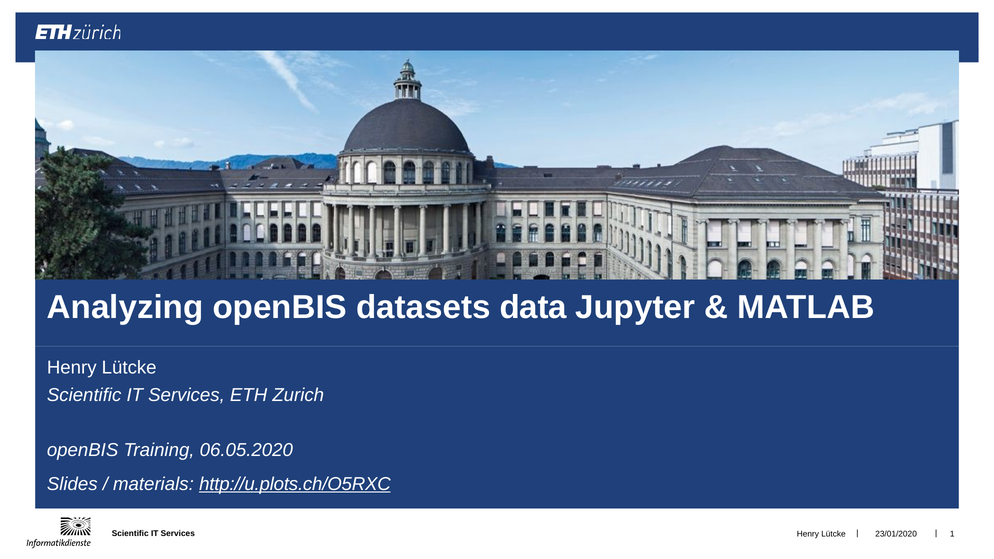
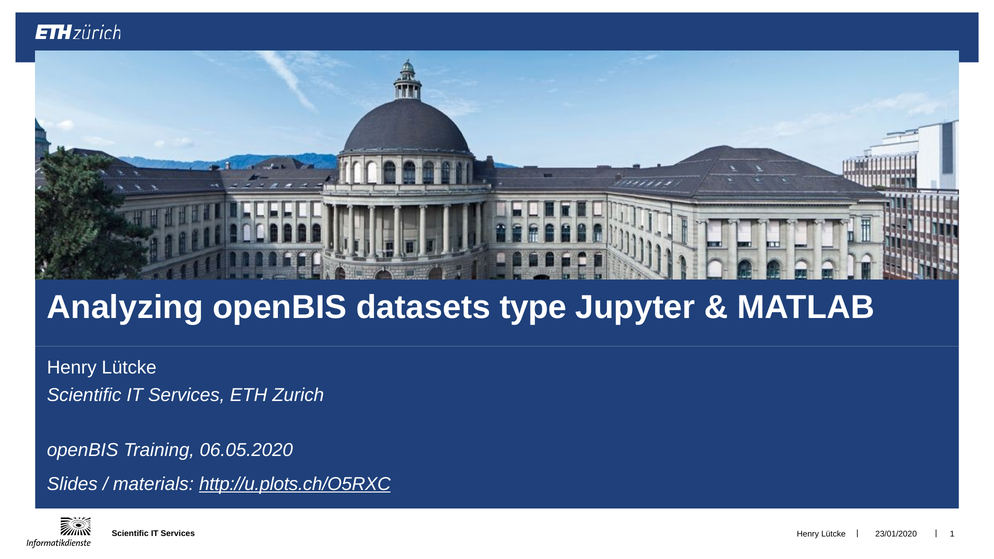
data: data -> type
